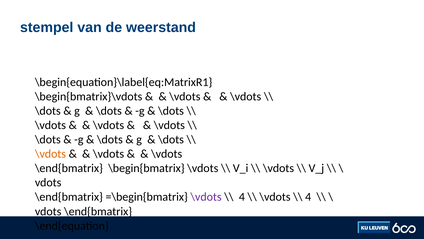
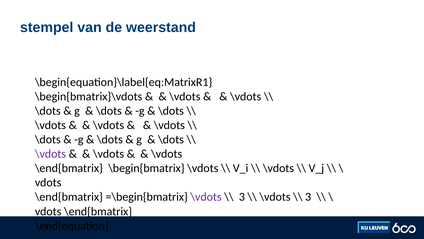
\vdots at (50, 154) colour: orange -> purple
4 at (242, 197): 4 -> 3
4 at (308, 197): 4 -> 3
